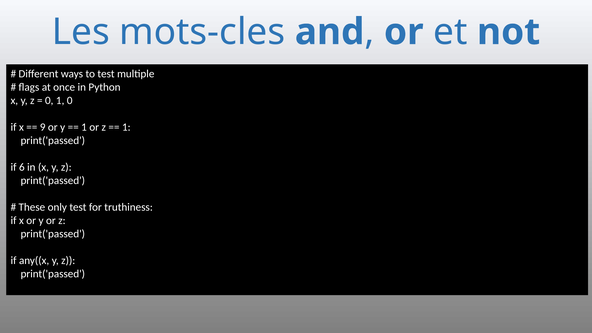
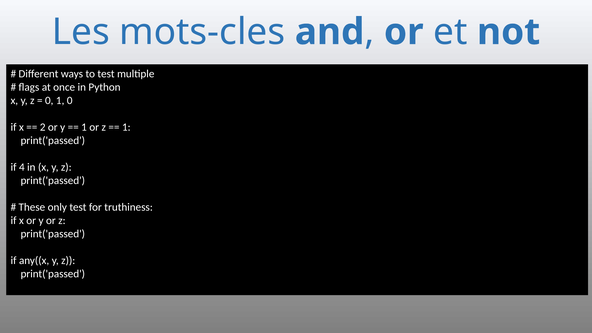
9: 9 -> 2
6: 6 -> 4
